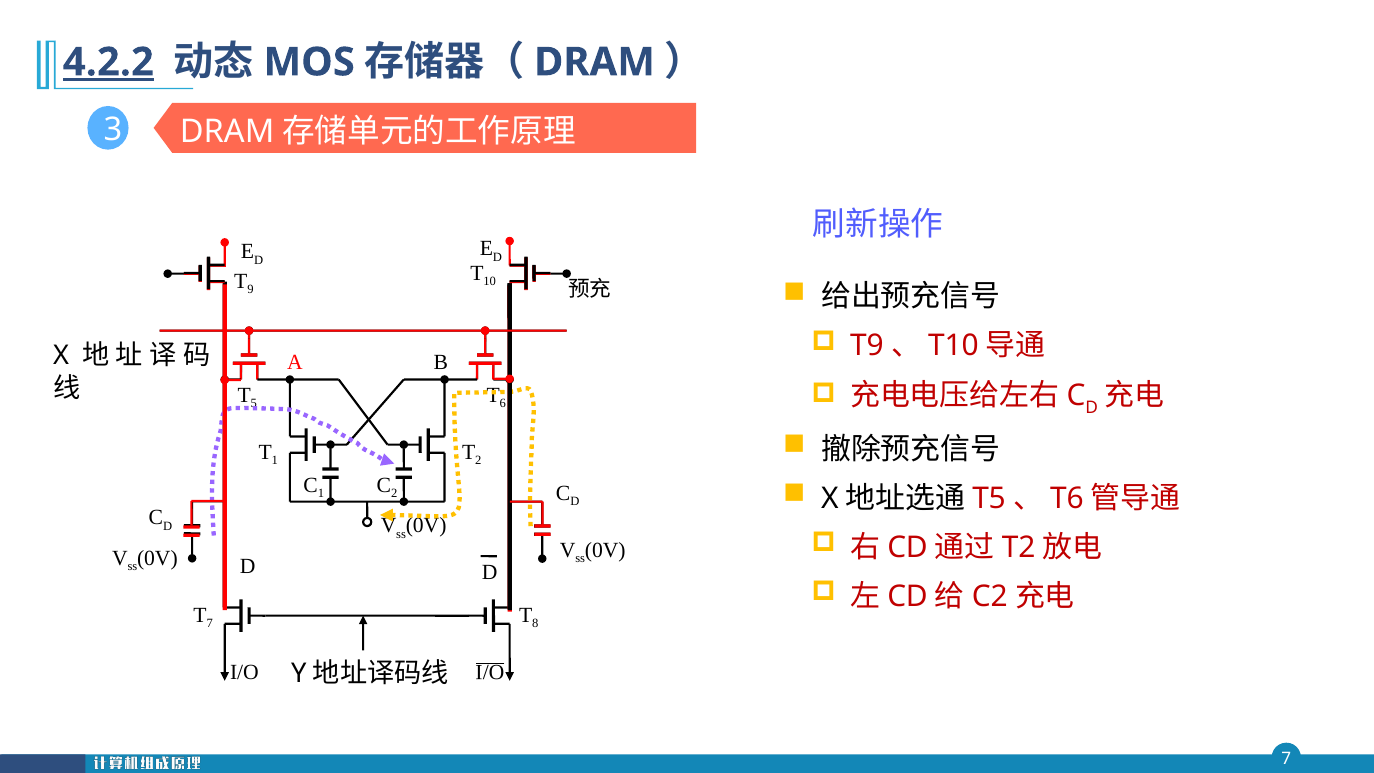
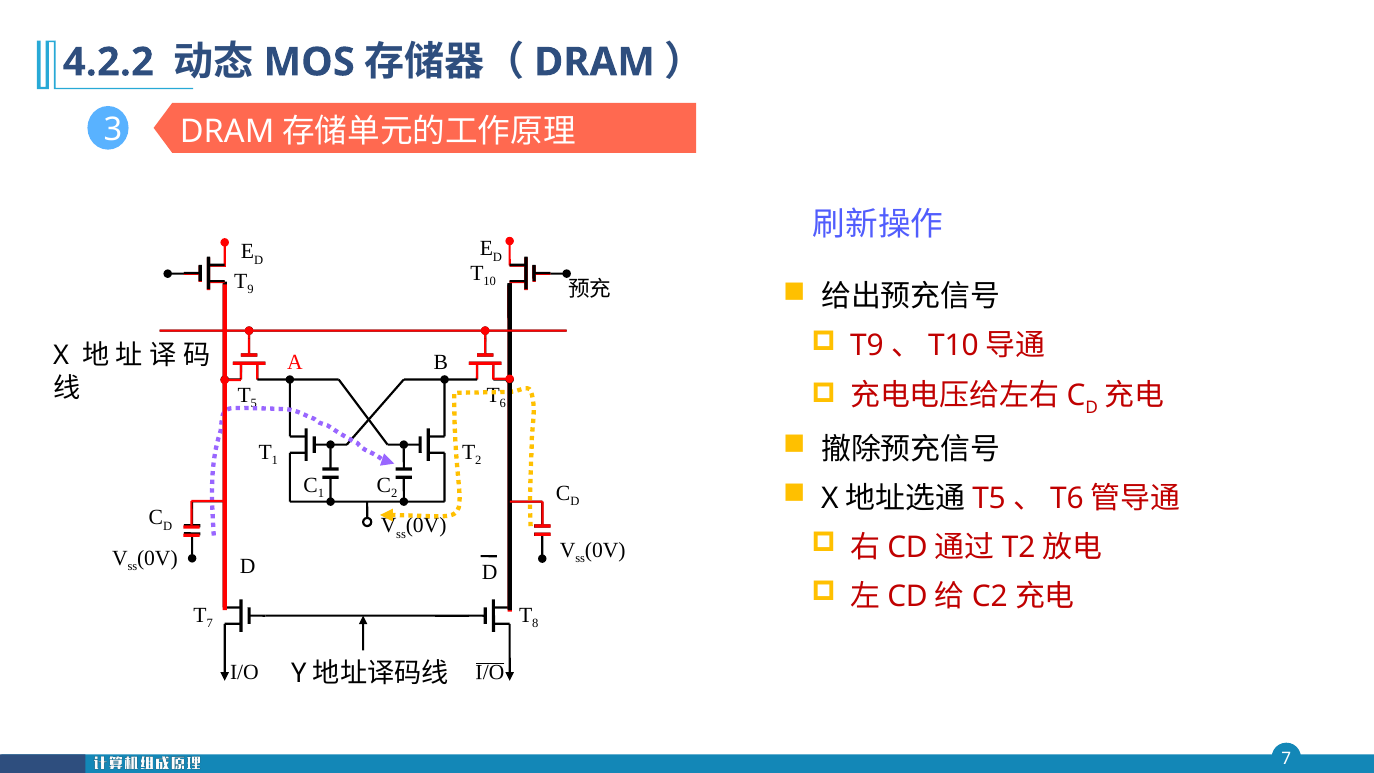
4.2.2 underline: present -> none
